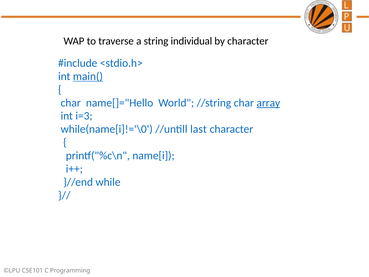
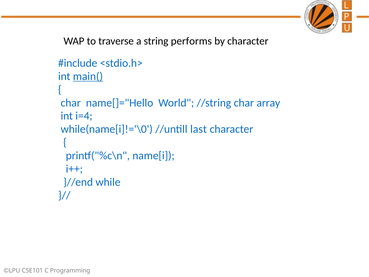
individual: individual -> performs
array underline: present -> none
i=3: i=3 -> i=4
